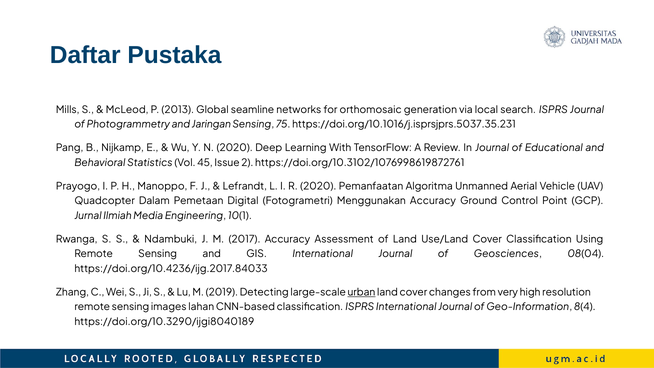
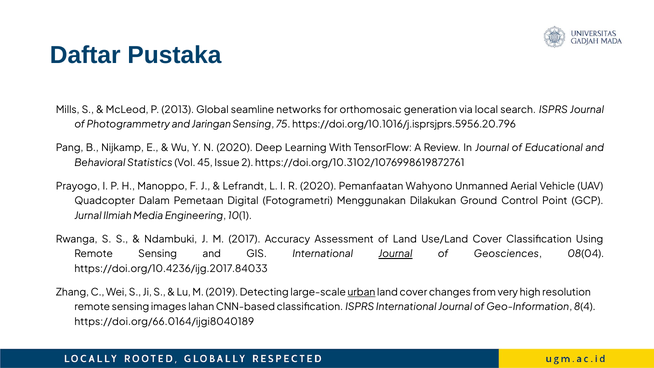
https://doi.org/10.1016/j.isprsjprs.5037.35.231: https://doi.org/10.1016/j.isprsjprs.5037.35.231 -> https://doi.org/10.1016/j.isprsjprs.5956.20.796
Algoritma: Algoritma -> Wahyono
Menggunakan Accuracy: Accuracy -> Dilakukan
Journal at (395, 254) underline: none -> present
https://doi.org/10.3290/ijgi8040189: https://doi.org/10.3290/ijgi8040189 -> https://doi.org/66.0164/ijgi8040189
